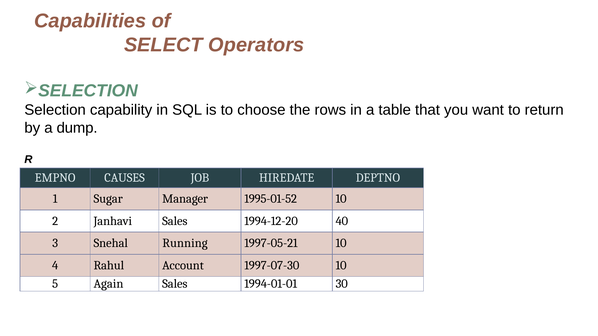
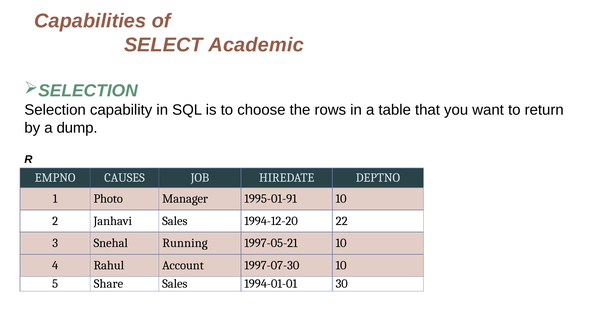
Operators: Operators -> Academic
Sugar: Sugar -> Photo
1995-01-52: 1995-01-52 -> 1995-01-91
40: 40 -> 22
Again: Again -> Share
